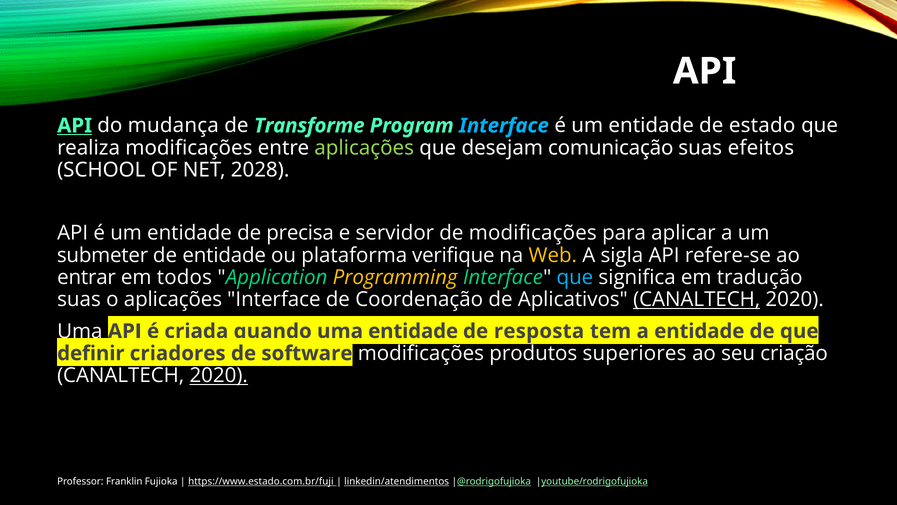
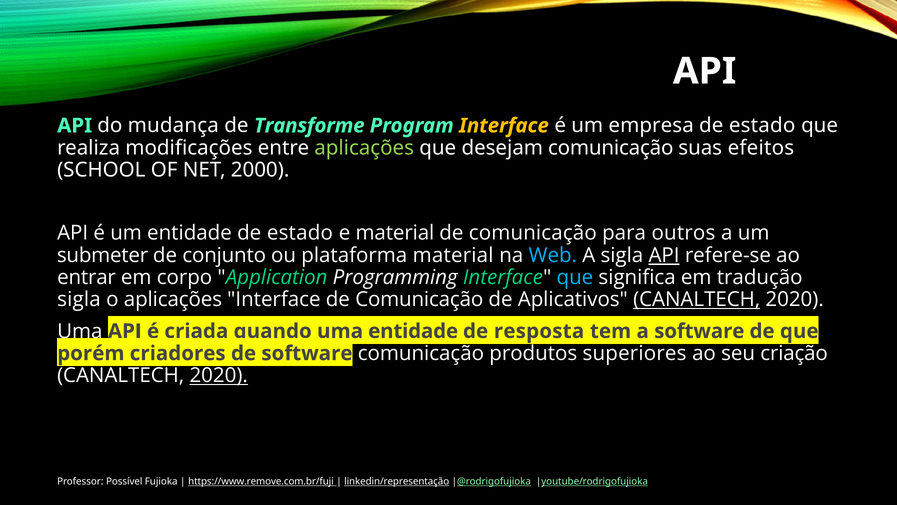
API at (75, 126) underline: present -> none
Interface at (504, 126) colour: light blue -> yellow
entidade at (651, 126): entidade -> empresa
2028: 2028 -> 2000
precisa at (300, 233): precisa -> estado
e servidor: servidor -> material
modificações at (533, 233): modificações -> comunicação
aplicar: aplicar -> outros
de entidade: entidade -> conjunto
plataforma verifique: verifique -> material
Web colour: yellow -> light blue
API at (664, 255) underline: none -> present
todos: todos -> corpo
Programming colour: yellow -> white
suas at (79, 299): suas -> sigla
Interface de Coordenação: Coordenação -> Comunicação
a entidade: entidade -> software
definir: definir -> porém
software modificações: modificações -> comunicação
Franklin: Franklin -> Possível
https://www.estado.com.br/fuji: https://www.estado.com.br/fuji -> https://www.remove.com.br/fuji
linkedin/atendimentos: linkedin/atendimentos -> linkedin/representação
